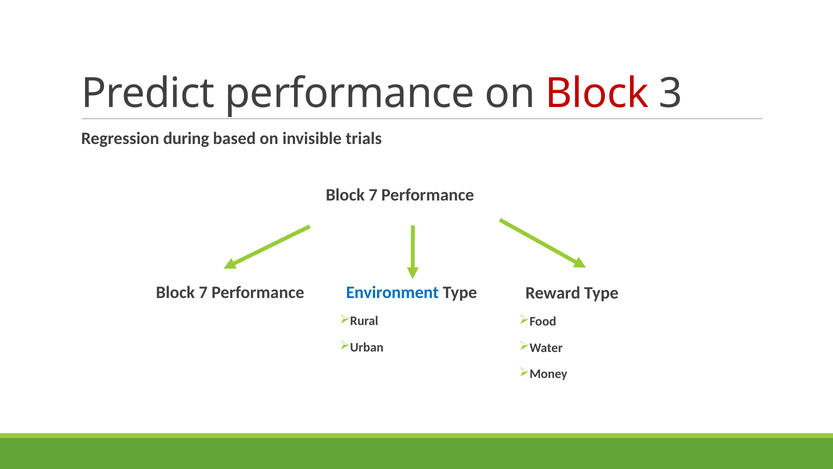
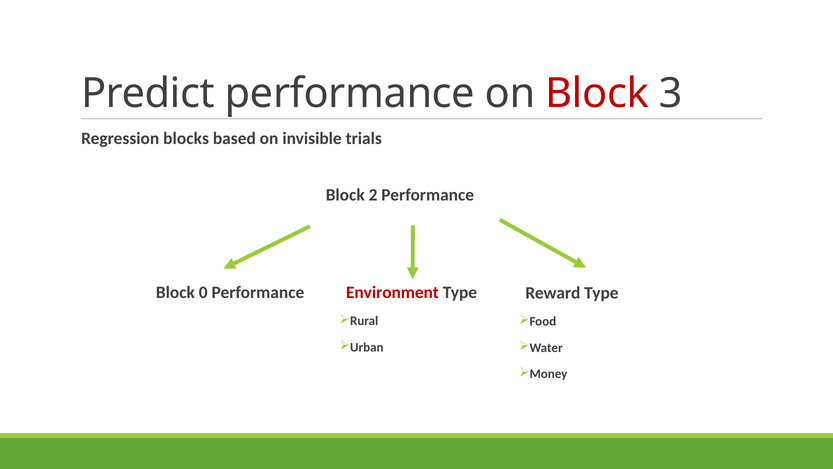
during: during -> blocks
7 at (373, 195): 7 -> 2
7 at (203, 292): 7 -> 0
Environment colour: blue -> red
